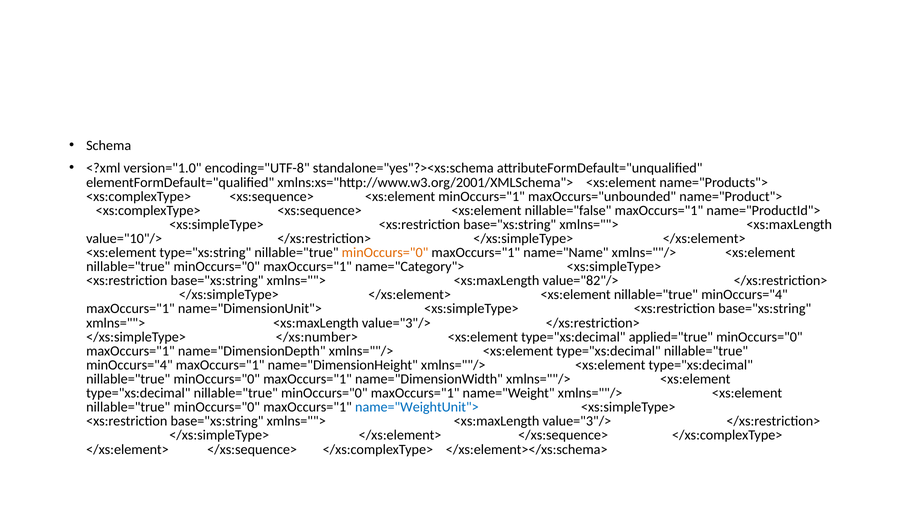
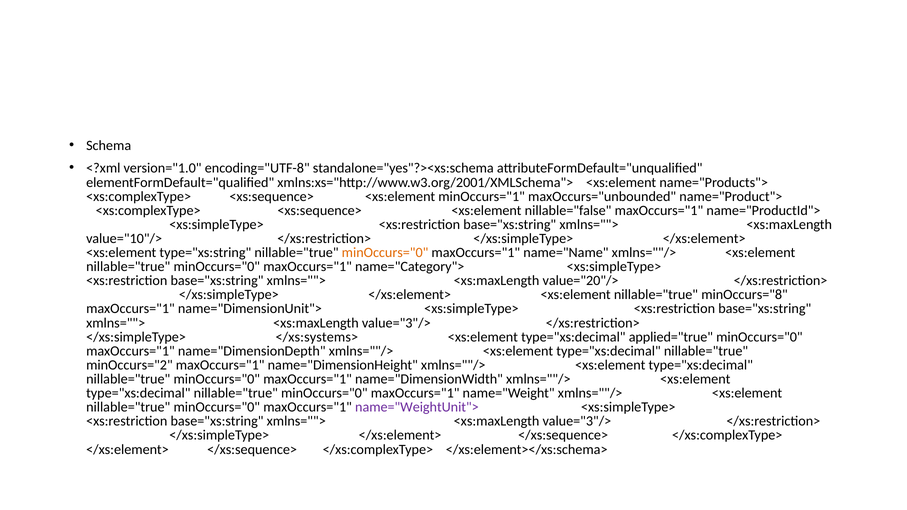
value="82"/>: value="82"/> -> value="20"/>
<xs:element nillable="true minOccurs="4: minOccurs="4 -> minOccurs="8
</xs:number>: </xs:number> -> </xs:systems>
minOccurs="4 at (129, 365): minOccurs="4 -> minOccurs="2
name="WeightUnit"> colour: blue -> purple
